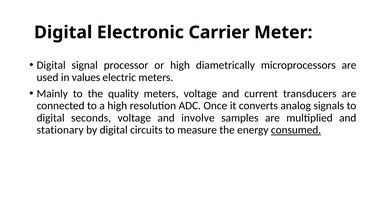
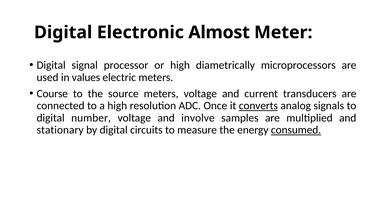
Carrier: Carrier -> Almost
Mainly: Mainly -> Course
quality: quality -> source
converts underline: none -> present
seconds: seconds -> number
